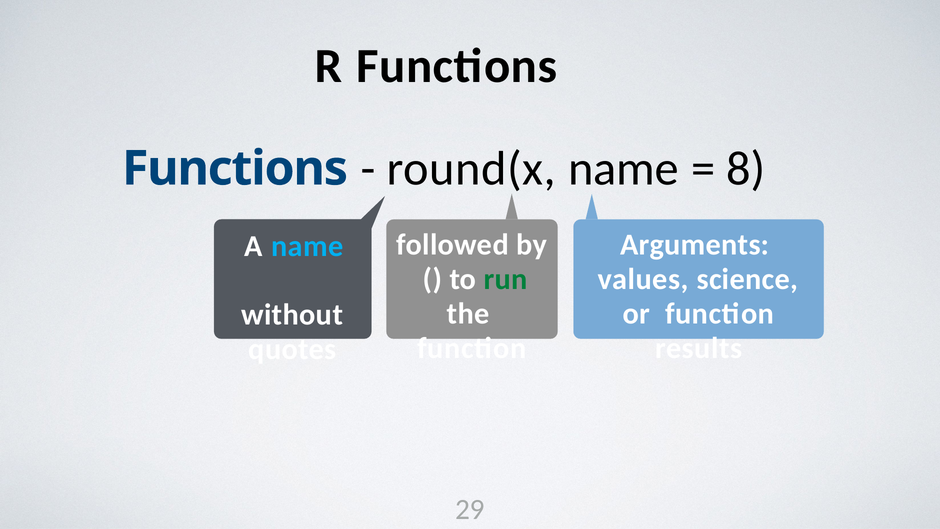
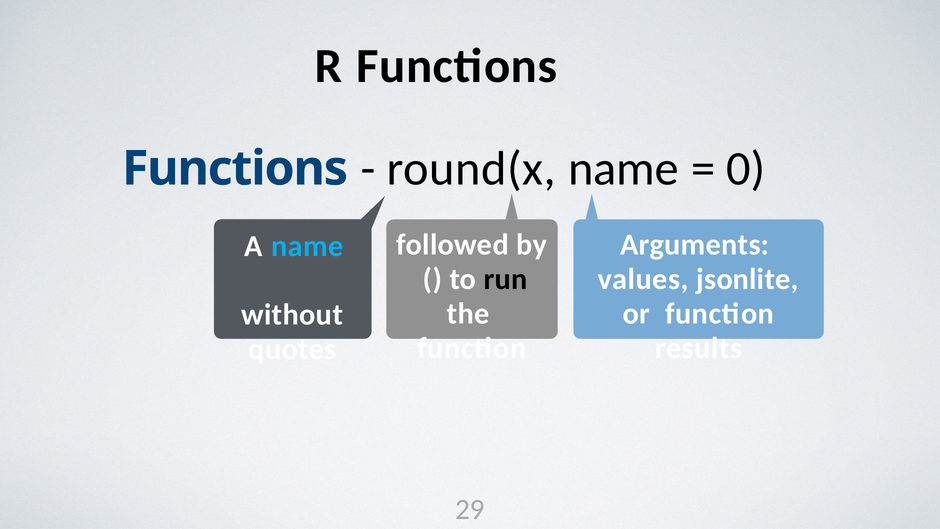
8: 8 -> 0
run colour: green -> black
science: science -> jsonlite
